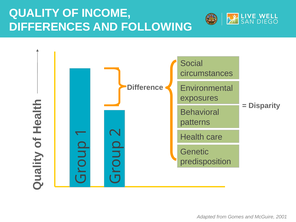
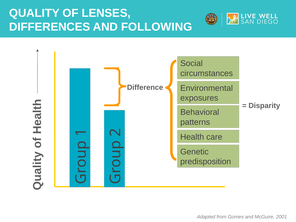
INCOME: INCOME -> LENSES
